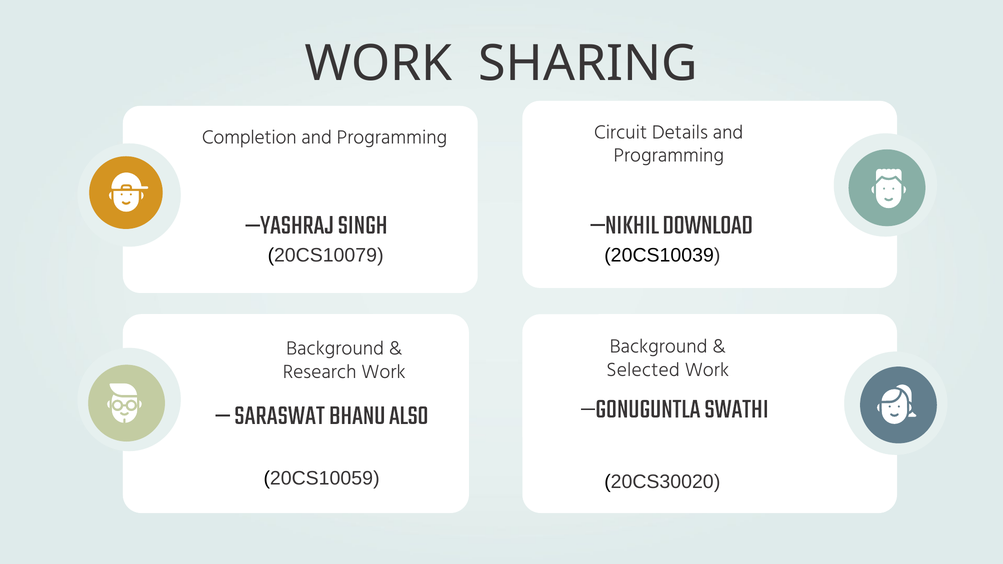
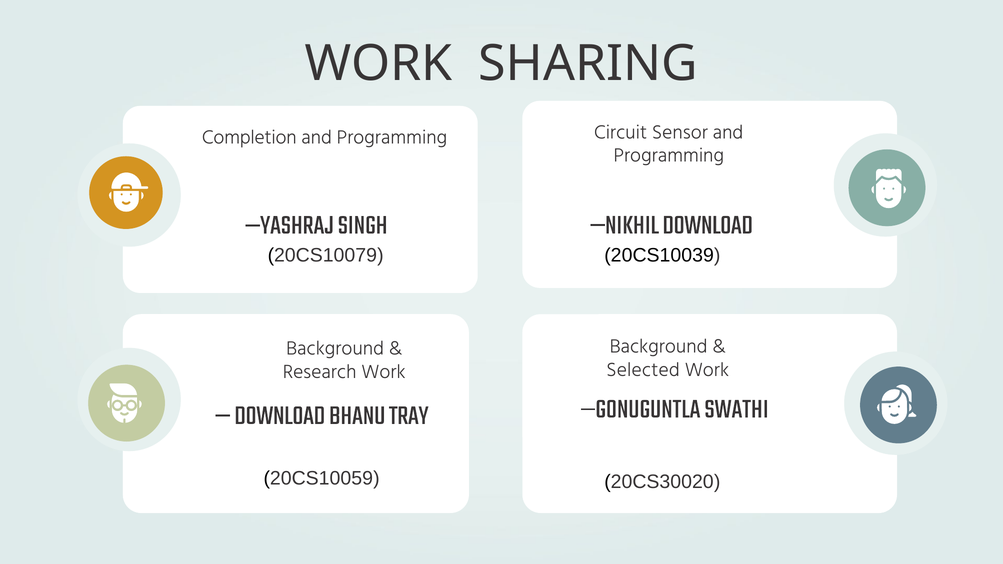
Details: Details -> Sensor
SARASWAT at (280, 415): SARASWAT -> DOWNLOAD
ALSO: ALSO -> TRAY
